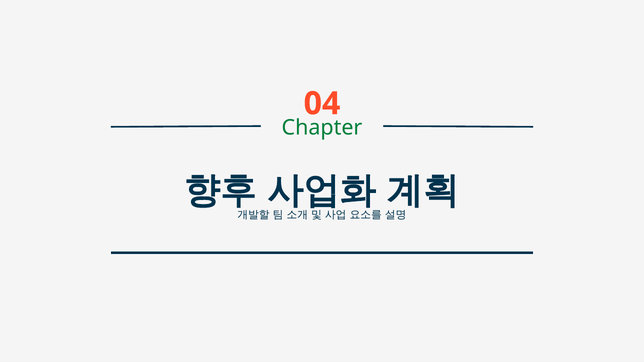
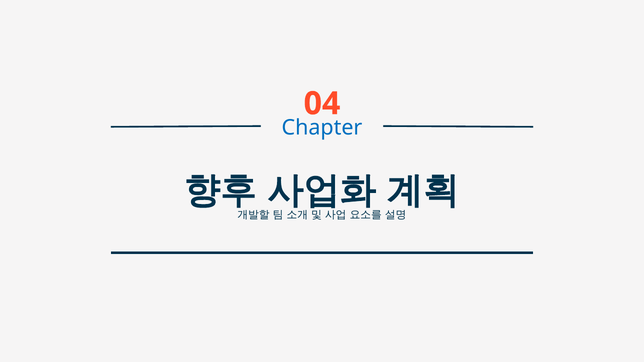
Chapter colour: green -> blue
